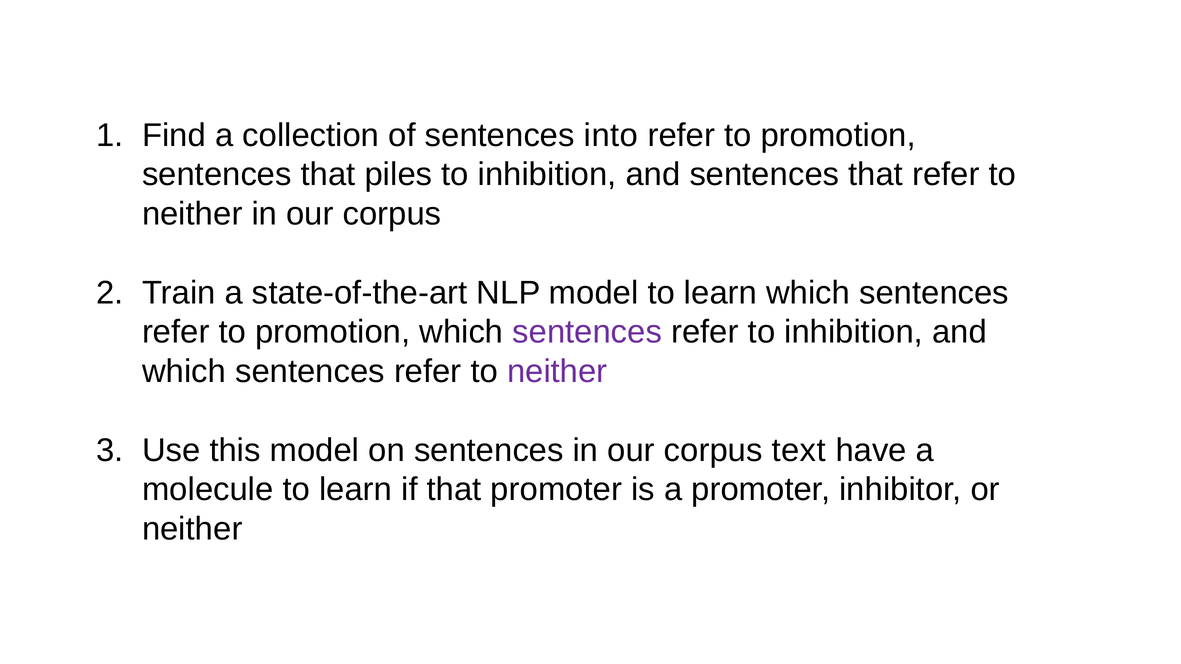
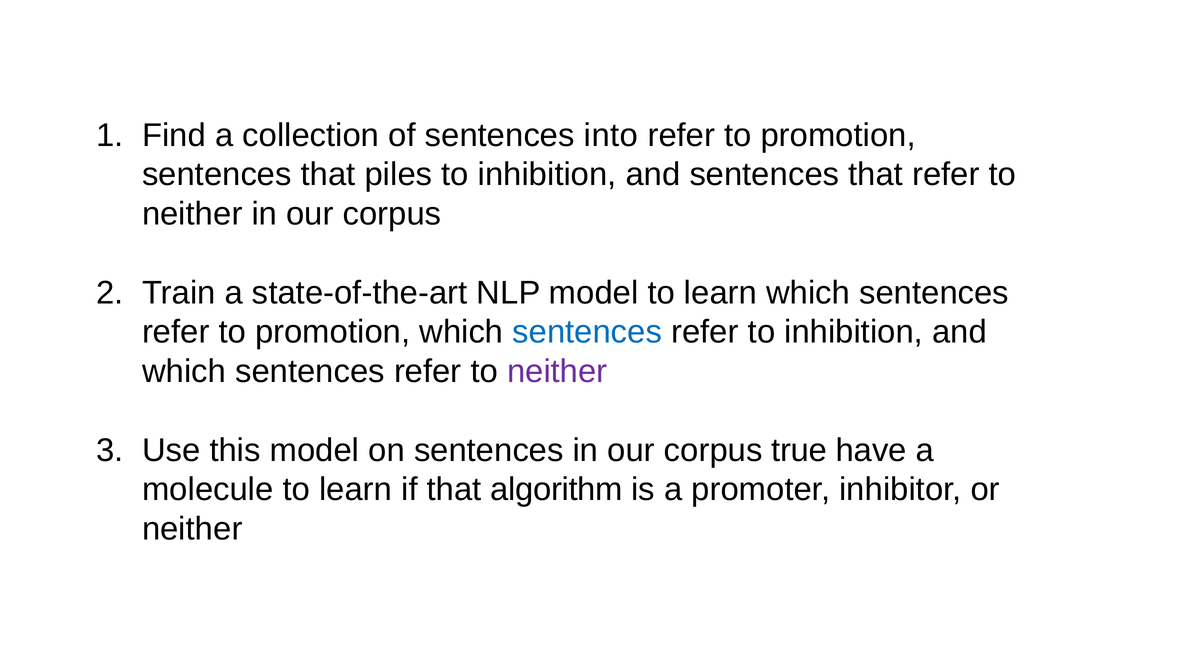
sentences at (587, 332) colour: purple -> blue
text: text -> true
that promoter: promoter -> algorithm
